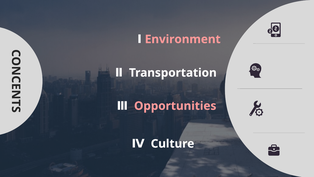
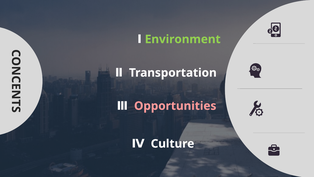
Environment colour: pink -> light green
